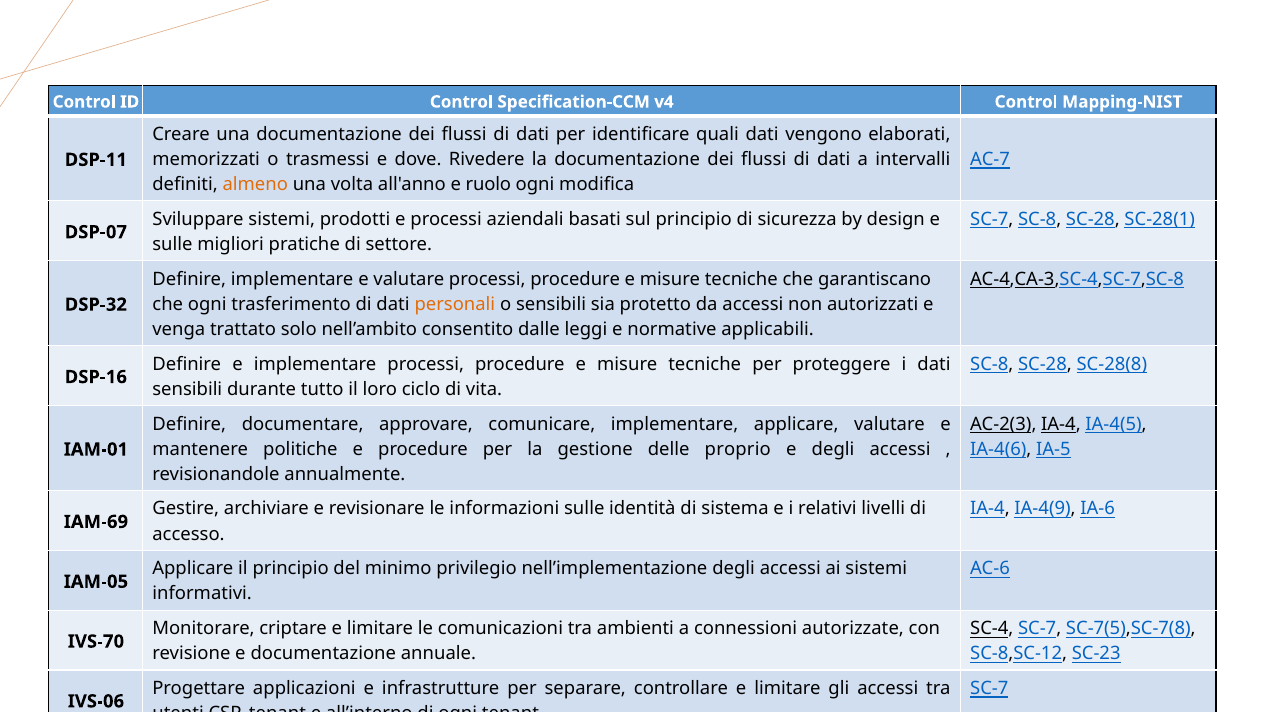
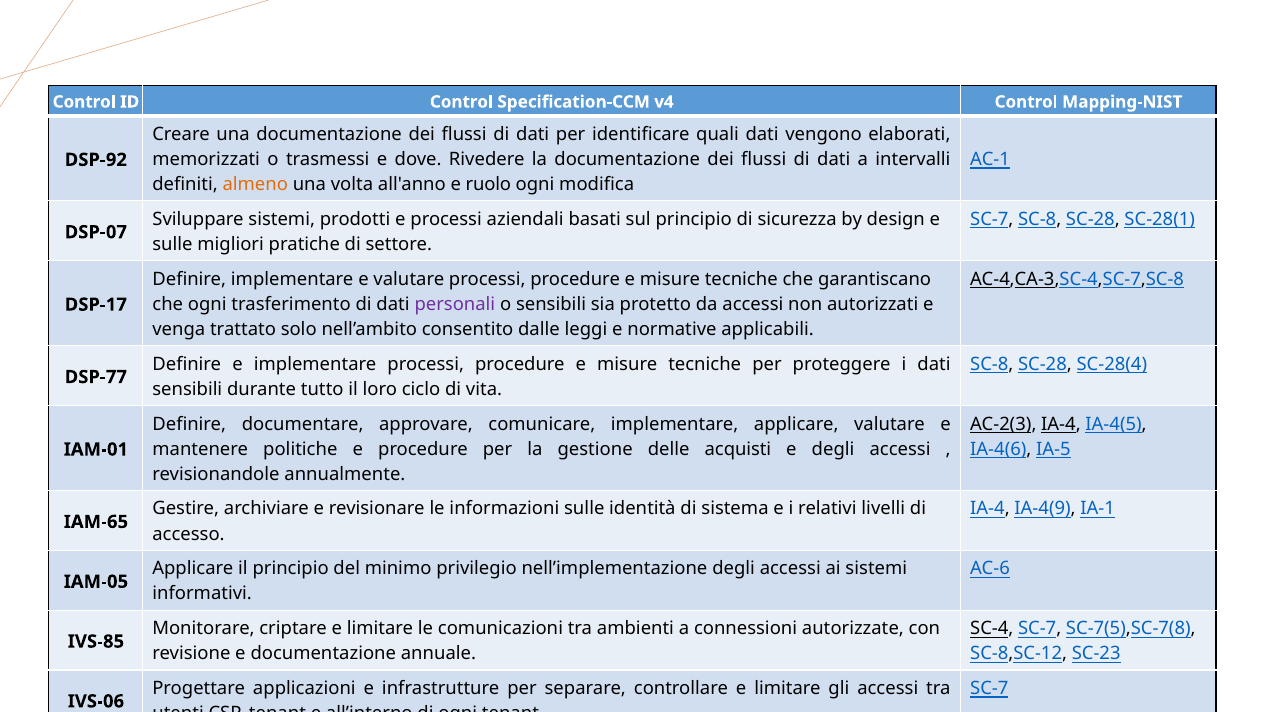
AC-7: AC-7 -> AC-1
DSP-11: DSP-11 -> DSP-92
personali colour: orange -> purple
DSP-32: DSP-32 -> DSP-17
SC-28(8: SC-28(8 -> SC-28(4
DSP-16: DSP-16 -> DSP-77
proprio: proprio -> acquisti
IA-6: IA-6 -> IA-1
IAM-69: IAM-69 -> IAM-65
IVS-70: IVS-70 -> IVS-85
